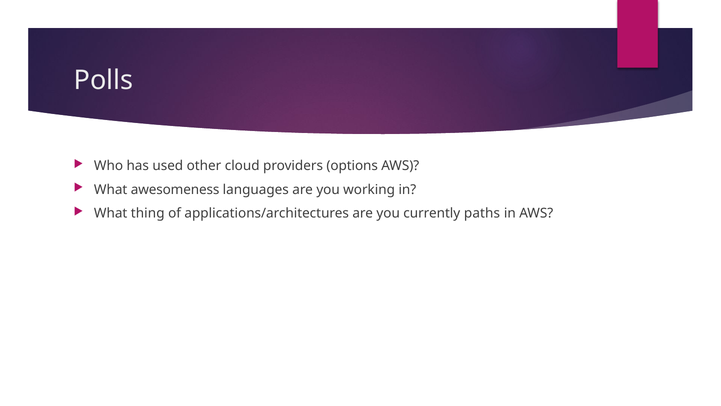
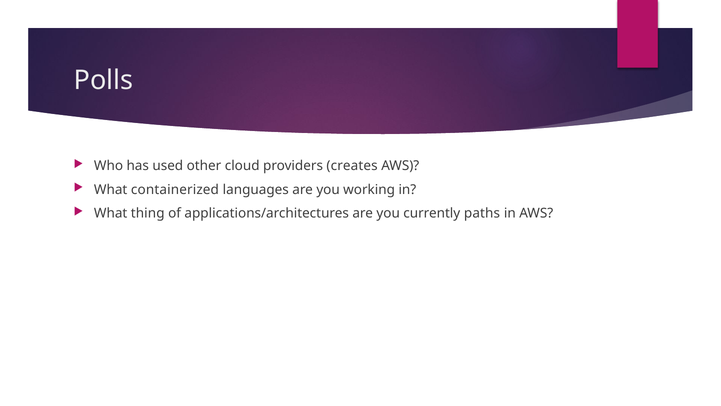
options: options -> creates
awesomeness: awesomeness -> containerized
